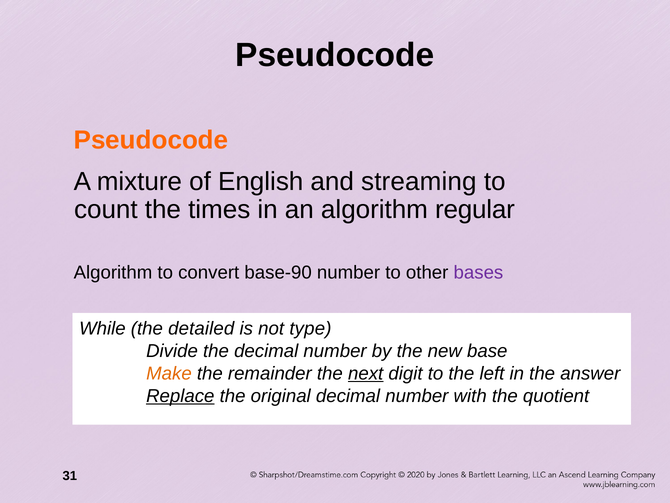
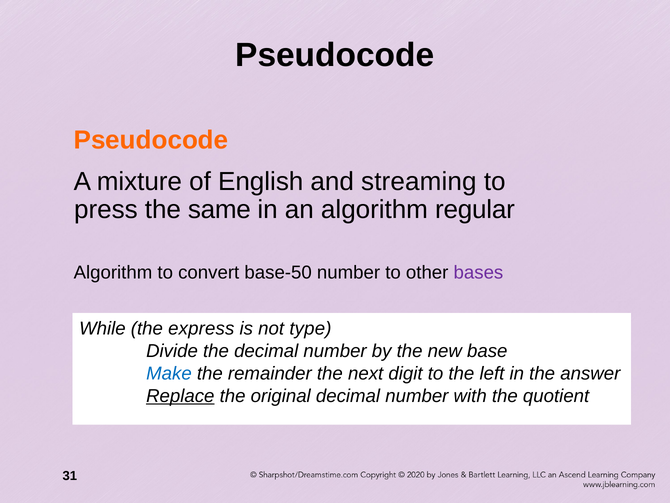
count: count -> press
times: times -> same
base-90: base-90 -> base-50
detailed: detailed -> express
Make colour: orange -> blue
next underline: present -> none
